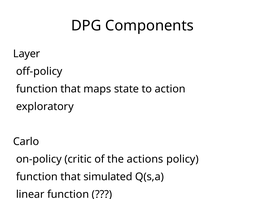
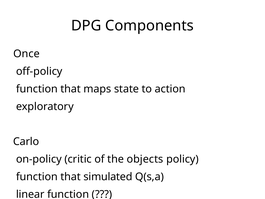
Layer: Layer -> Once
actions: actions -> objects
